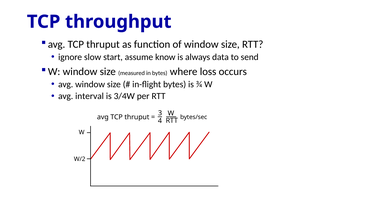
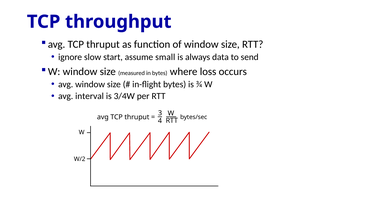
know: know -> small
